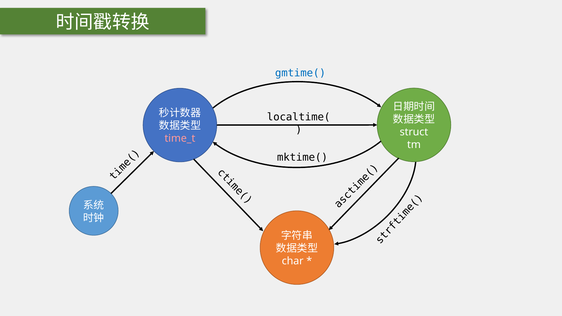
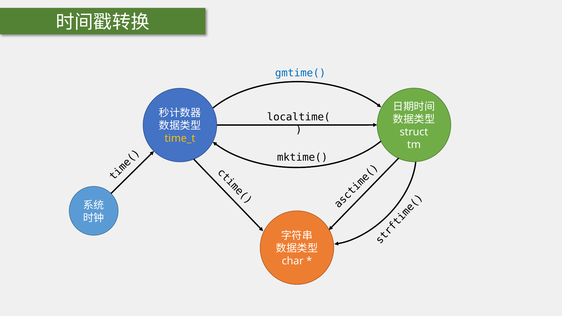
time_t colour: pink -> yellow
